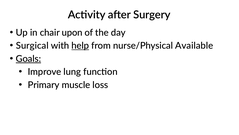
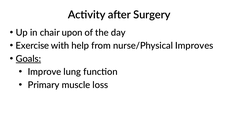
Surgical: Surgical -> Exercise
help underline: present -> none
Available: Available -> Improves
